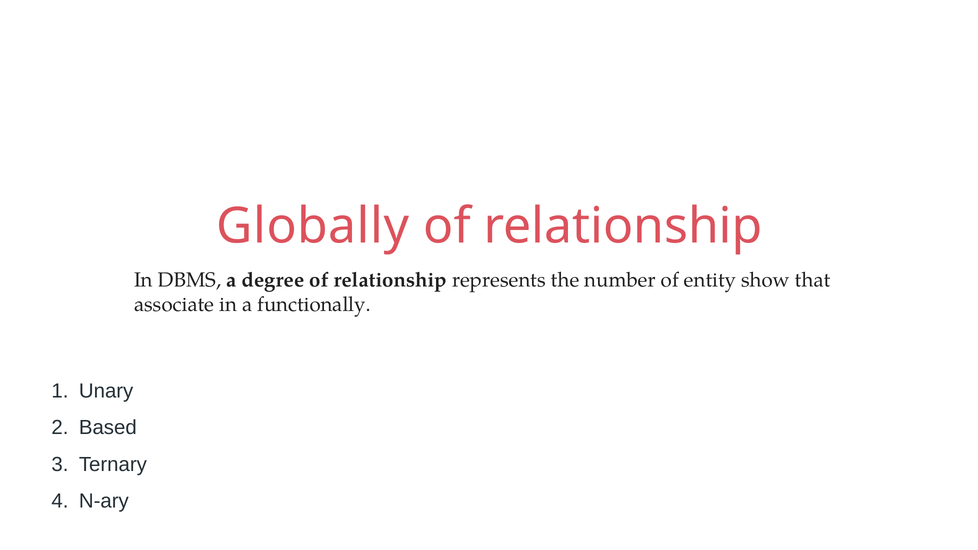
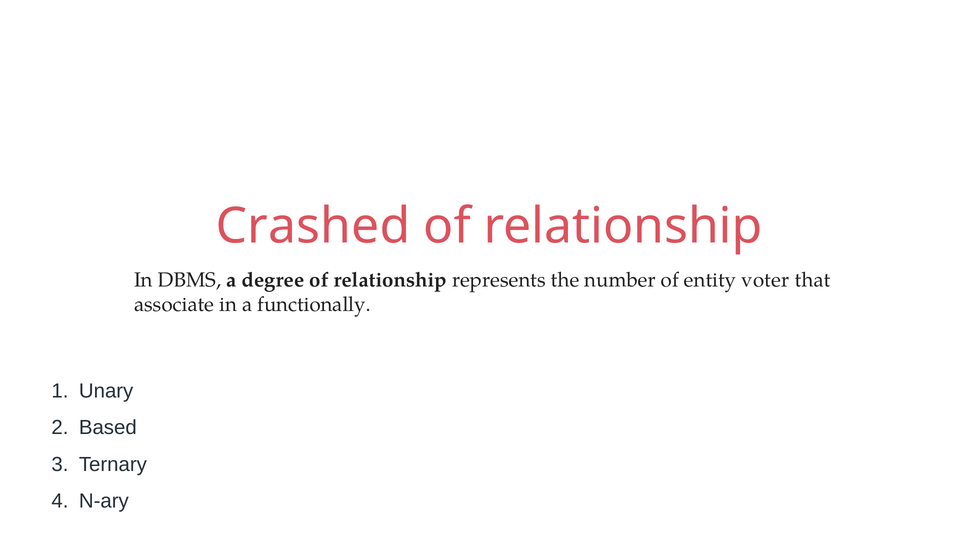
Globally: Globally -> Crashed
show: show -> voter
